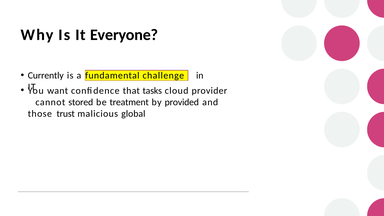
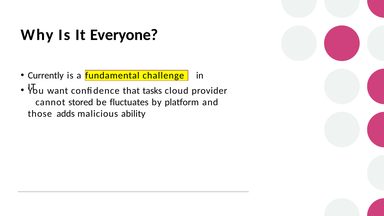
treatment: treatment -> fluctuates
provided: provided -> platform
trust: trust -> adds
global: global -> ability
